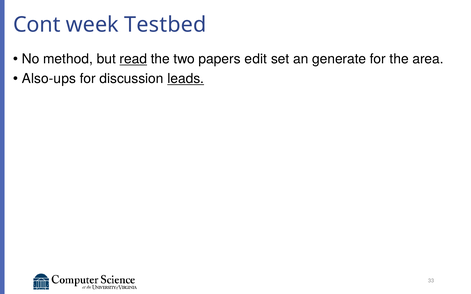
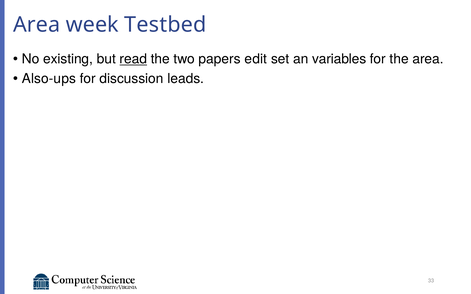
Cont at (37, 25): Cont -> Area
method: method -> existing
generate: generate -> variables
leads underline: present -> none
